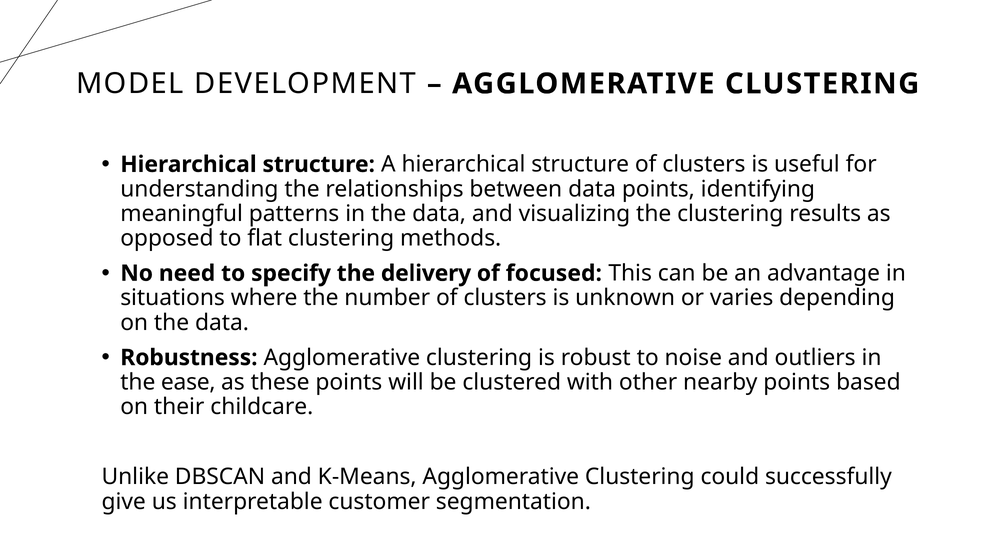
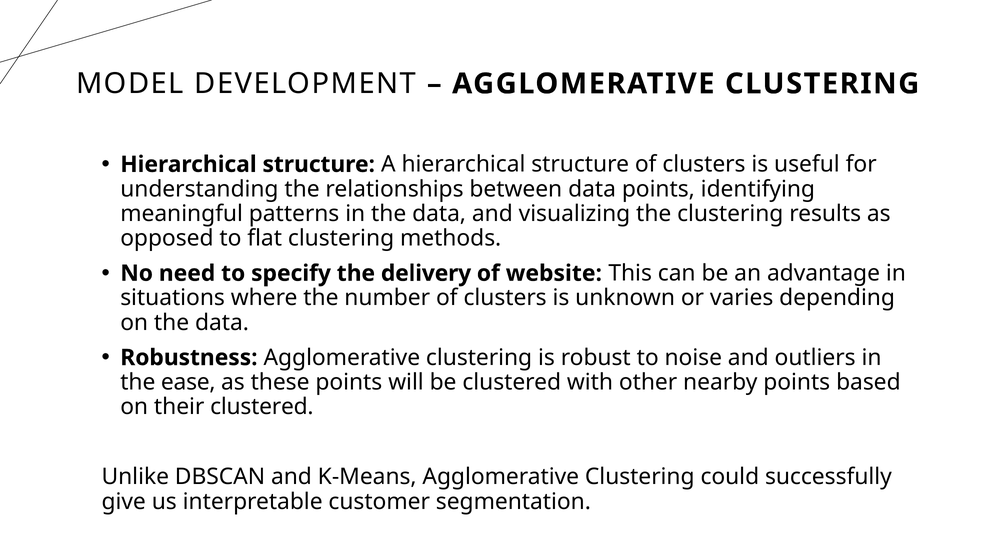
focused: focused -> website
their childcare: childcare -> clustered
